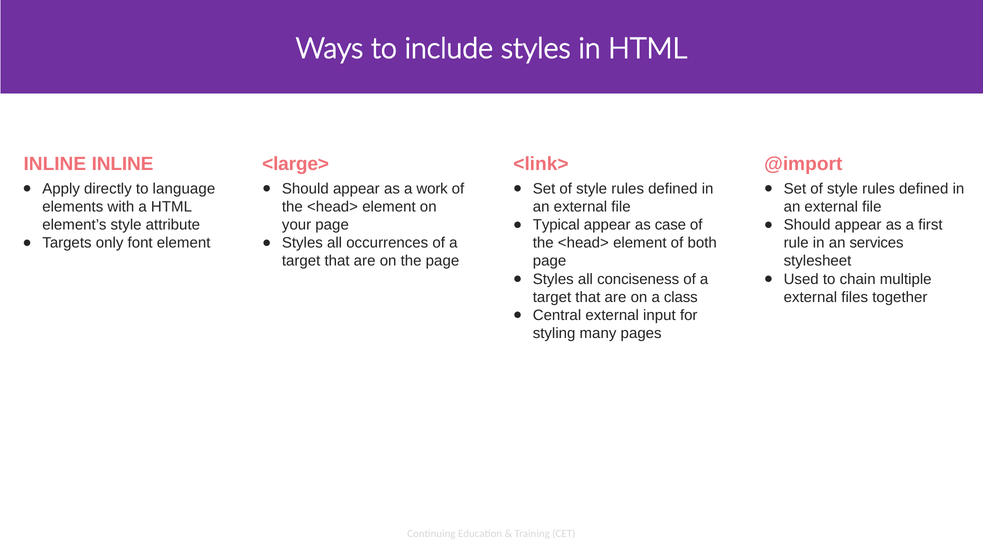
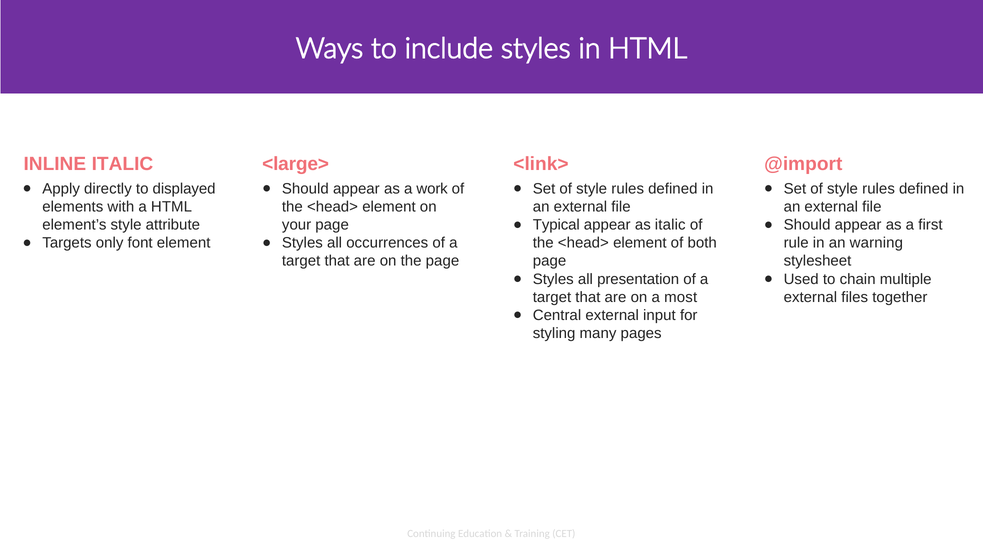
INLINE INLINE: INLINE -> ITALIC
language: language -> displayed
as case: case -> italic
services: services -> warning
conciseness: conciseness -> presentation
class: class -> most
